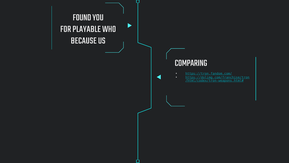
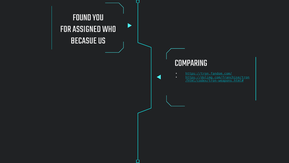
PLAYABLE: PLAYABLE -> ASSIGNED
BECAUSE: BECAUSE -> BECASUE
